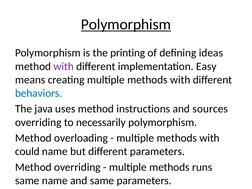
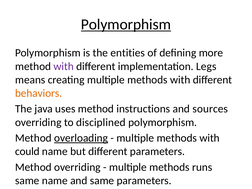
printing: printing -> entities
ideas: ideas -> more
Easy: Easy -> Legs
behaviors colour: blue -> orange
necessarily: necessarily -> disciplined
overloading underline: none -> present
